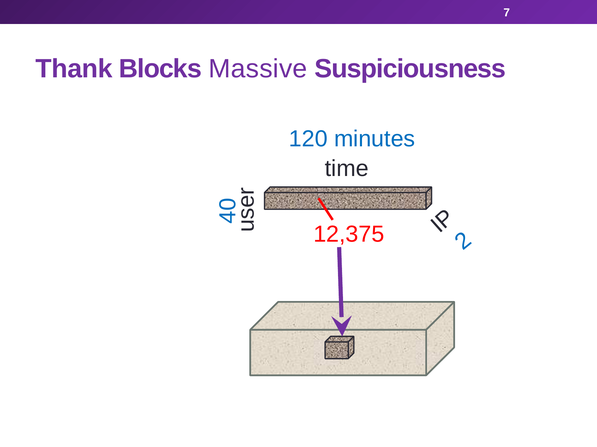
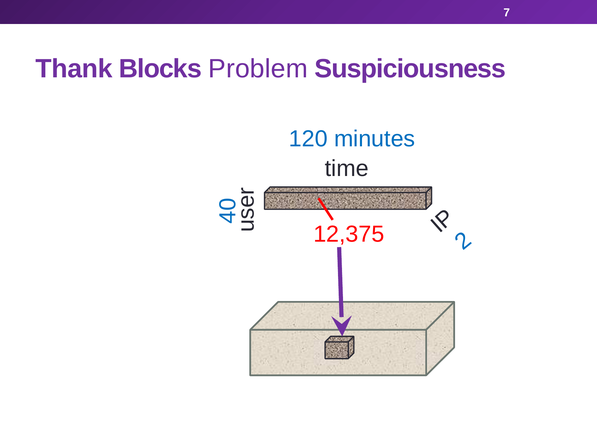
Massive: Massive -> Problem
